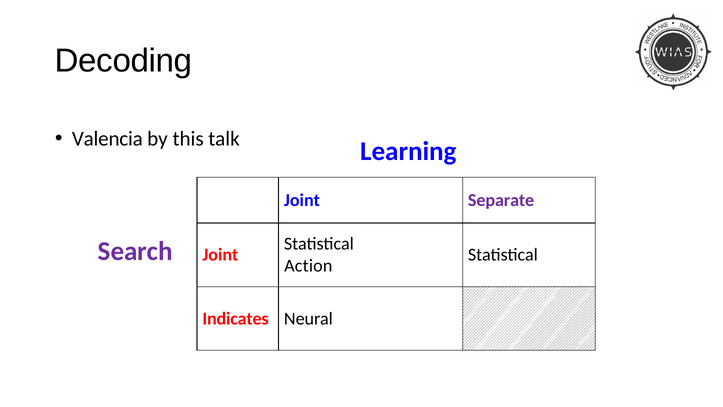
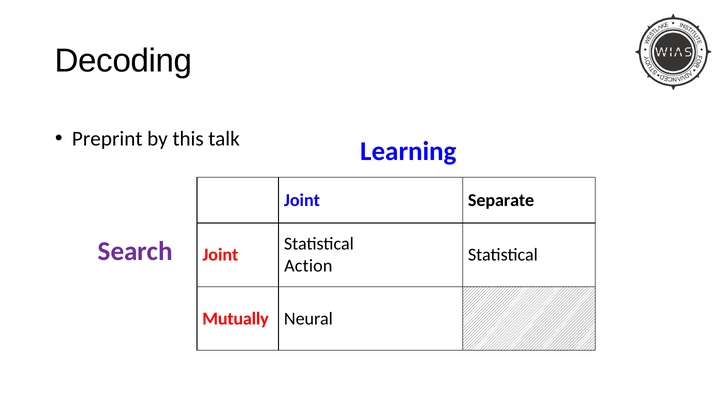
Valencia: Valencia -> Preprint
Separate colour: purple -> black
Indicates: Indicates -> Mutually
